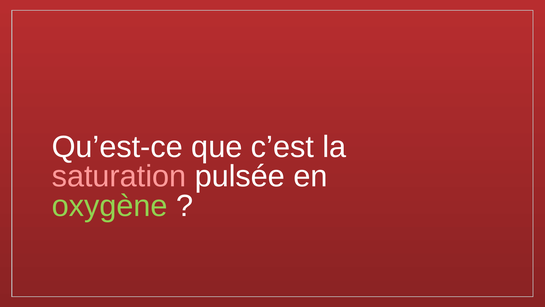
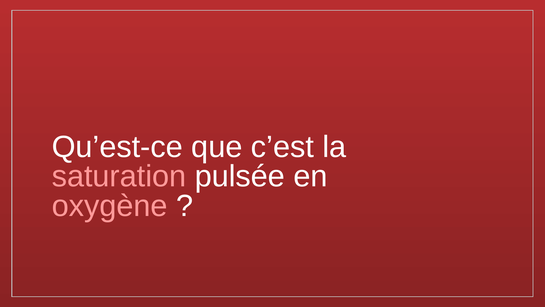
oxygène colour: light green -> pink
